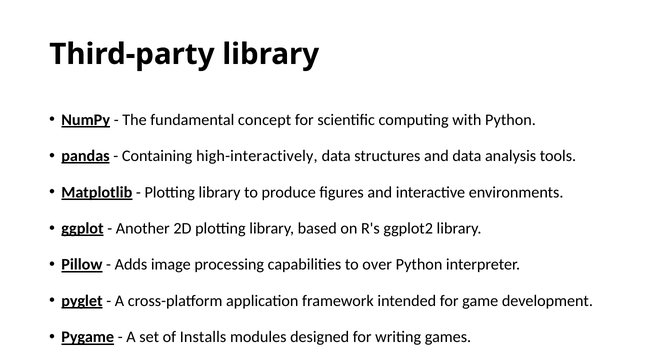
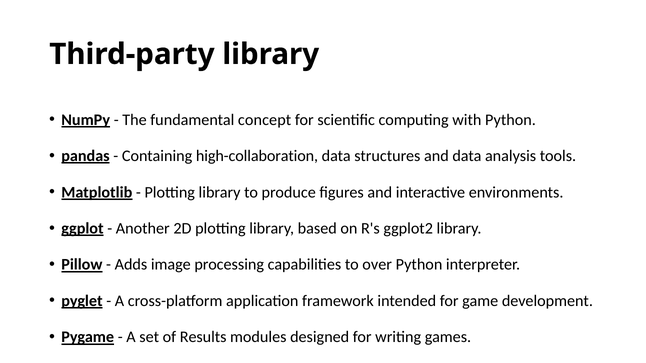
high-interactively: high-interactively -> high-collaboration
Installs: Installs -> Results
